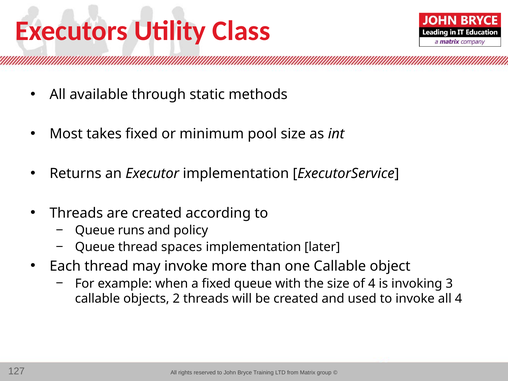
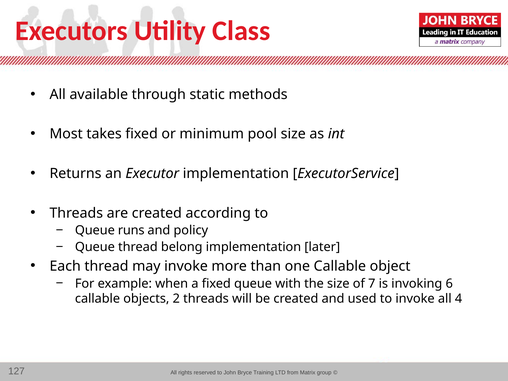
spaces: spaces -> belong
of 4: 4 -> 7
3: 3 -> 6
